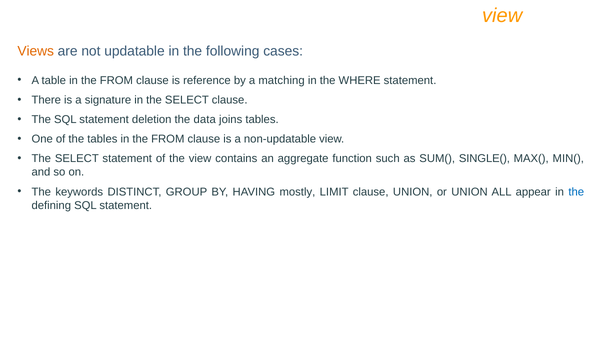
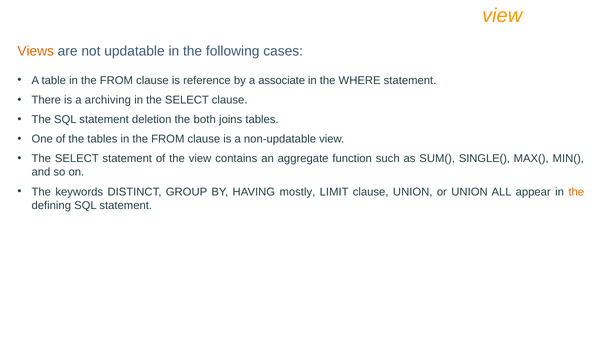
matching: matching -> associate
signature: signature -> archiving
data: data -> both
the at (576, 192) colour: blue -> orange
